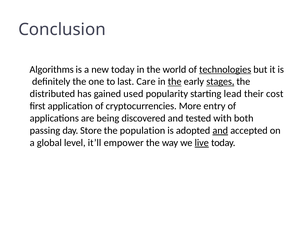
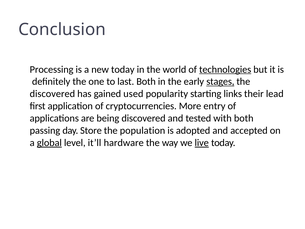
Algorithms: Algorithms -> Processing
last Care: Care -> Both
the at (175, 82) underline: present -> none
distributed at (52, 94): distributed -> discovered
lead: lead -> links
cost: cost -> lead
and at (220, 130) underline: present -> none
global underline: none -> present
empower: empower -> hardware
